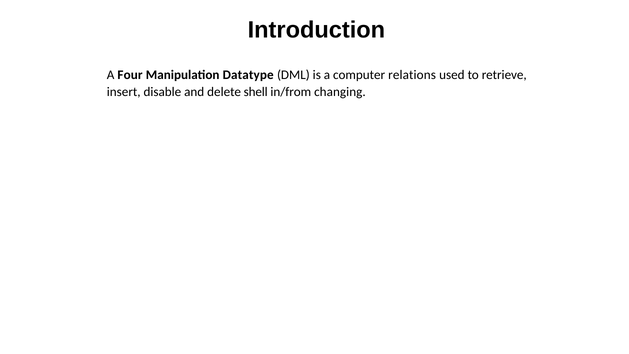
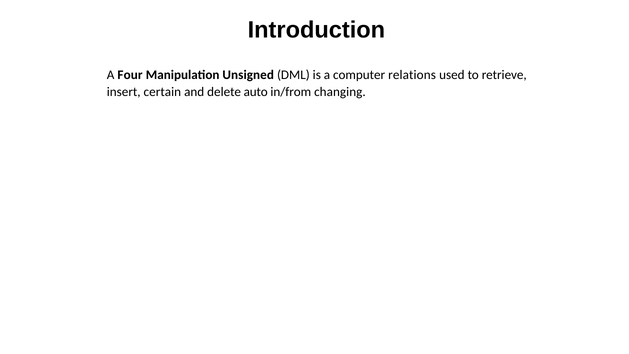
Datatype: Datatype -> Unsigned
disable: disable -> certain
shell: shell -> auto
